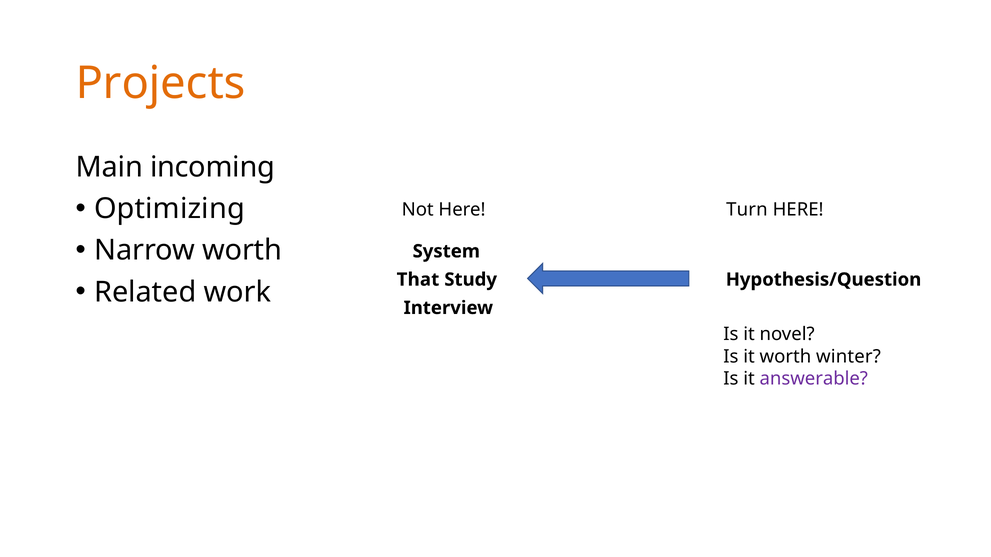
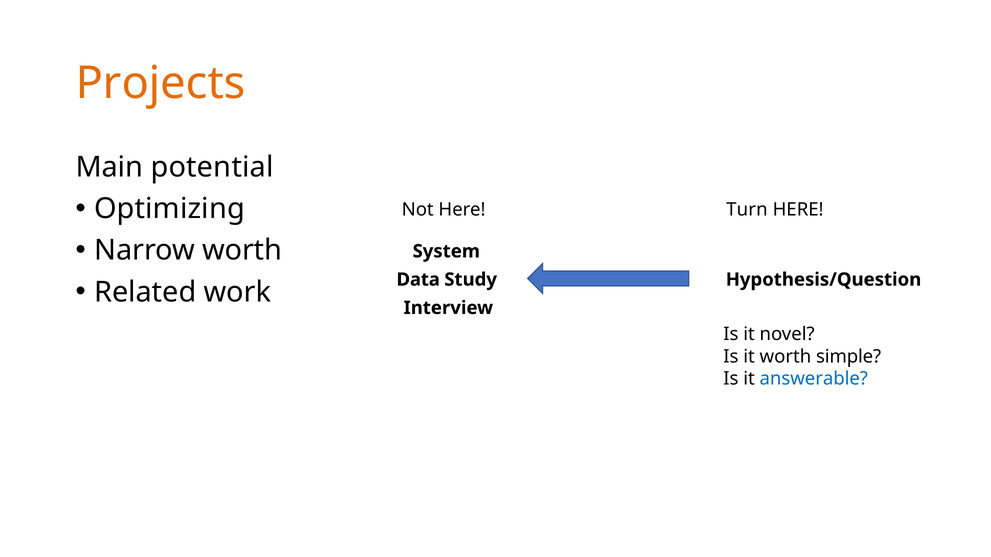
incoming: incoming -> potential
That: That -> Data
winter: winter -> simple
answerable colour: purple -> blue
